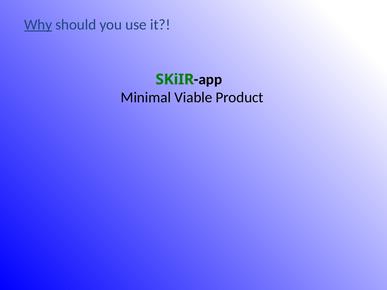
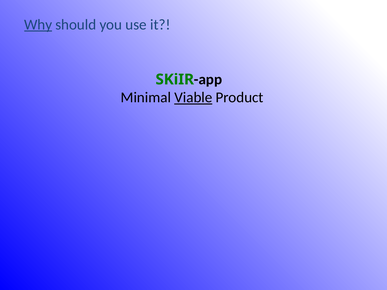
Viable underline: none -> present
